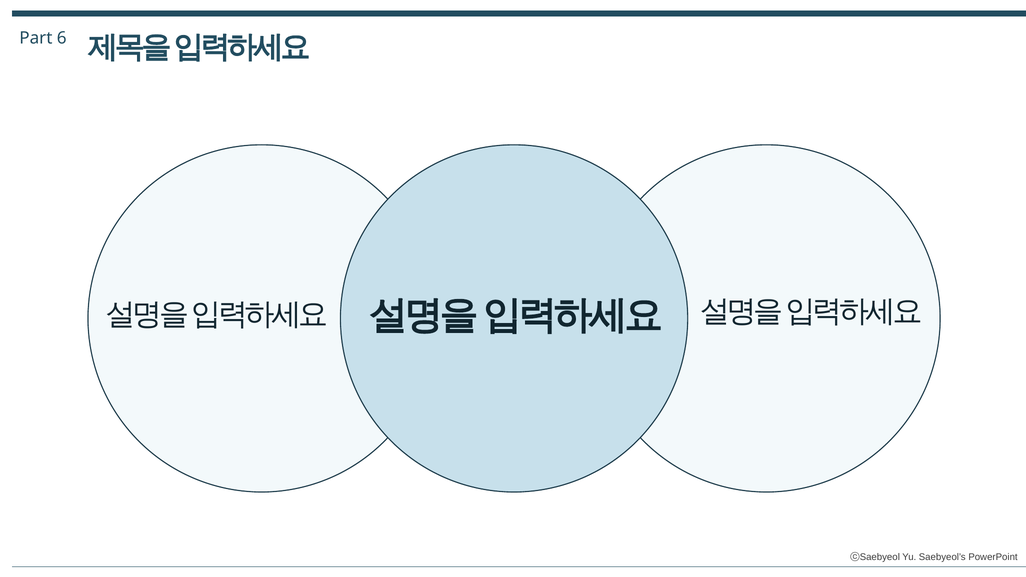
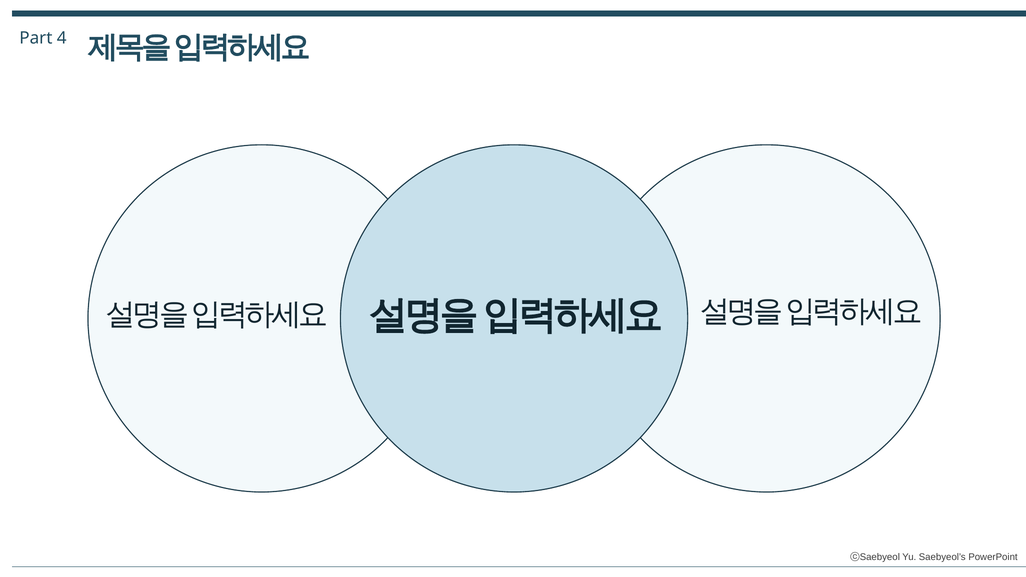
6: 6 -> 4
